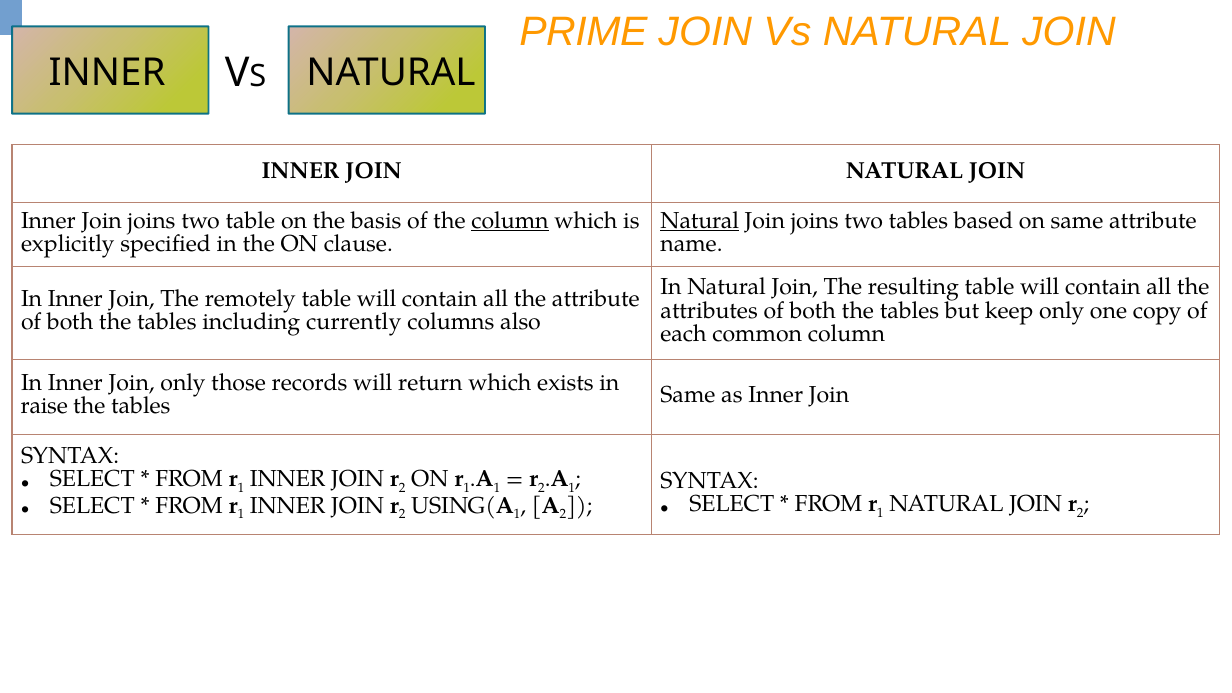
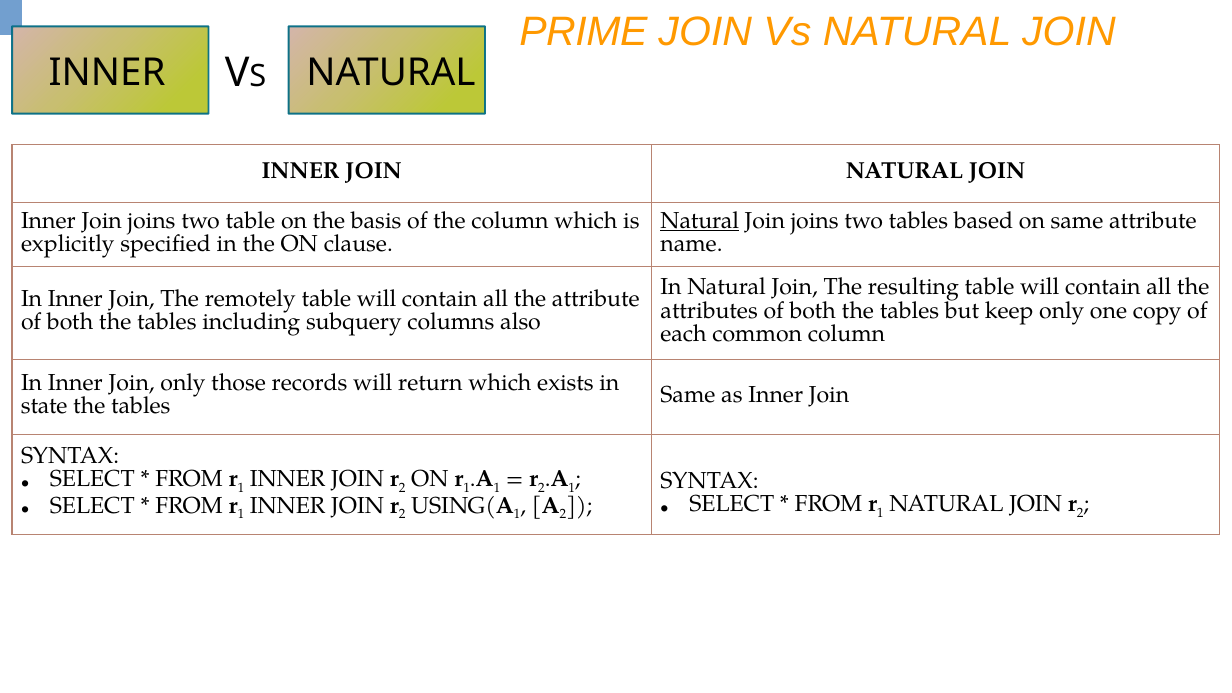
column at (510, 221) underline: present -> none
currently: currently -> subquery
raise: raise -> state
